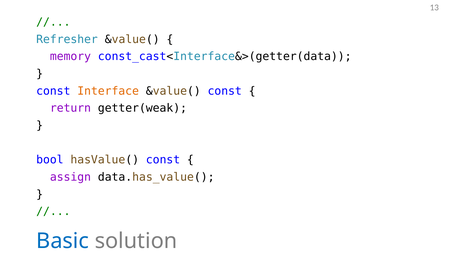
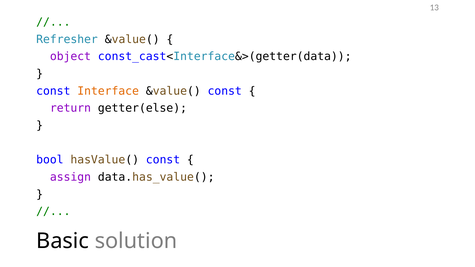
memory: memory -> object
getter(weak: getter(weak -> getter(else
Basic colour: blue -> black
